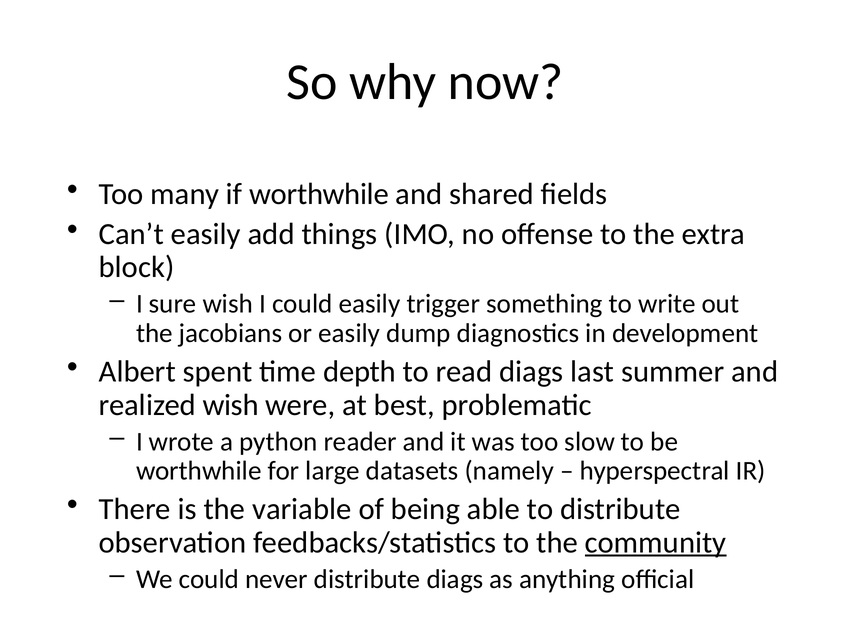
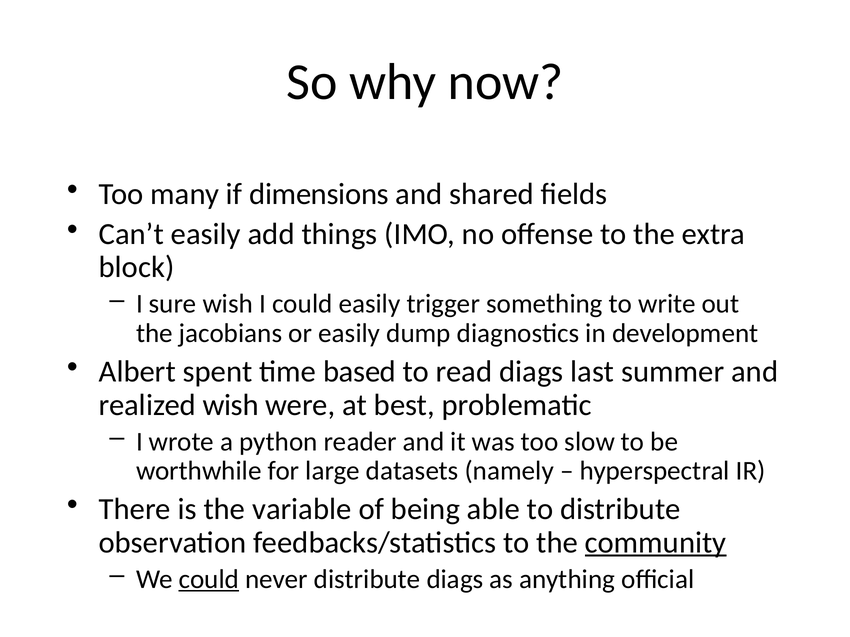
if worthwhile: worthwhile -> dimensions
depth: depth -> based
could at (209, 580) underline: none -> present
